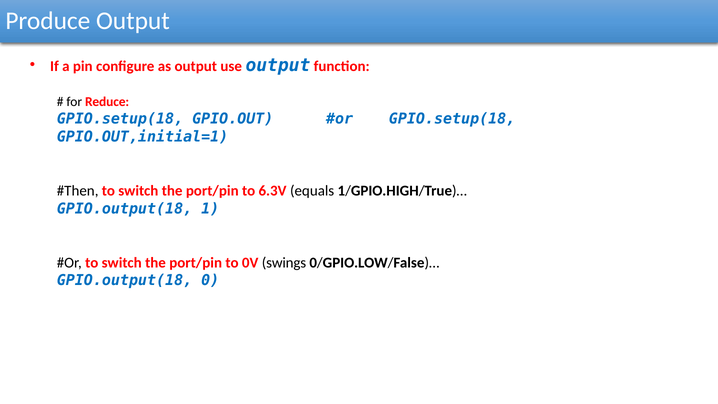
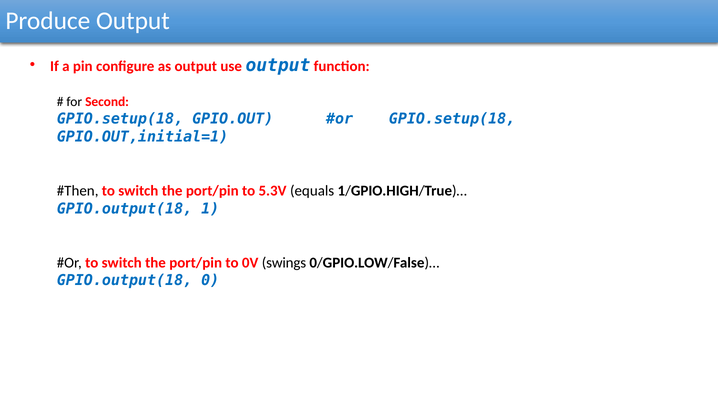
Reduce: Reduce -> Second
6.3V: 6.3V -> 5.3V
